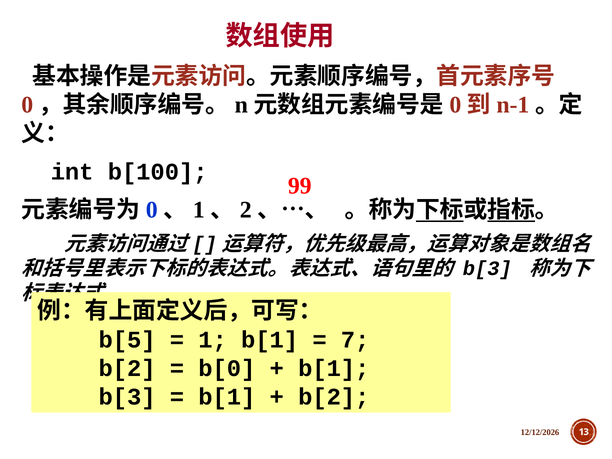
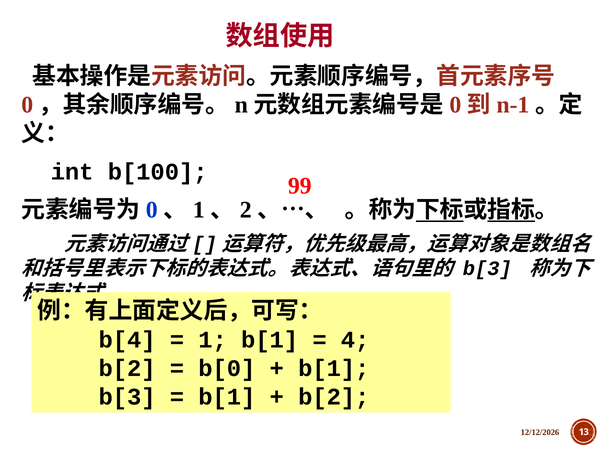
b[5: b[5 -> b[4
7: 7 -> 4
